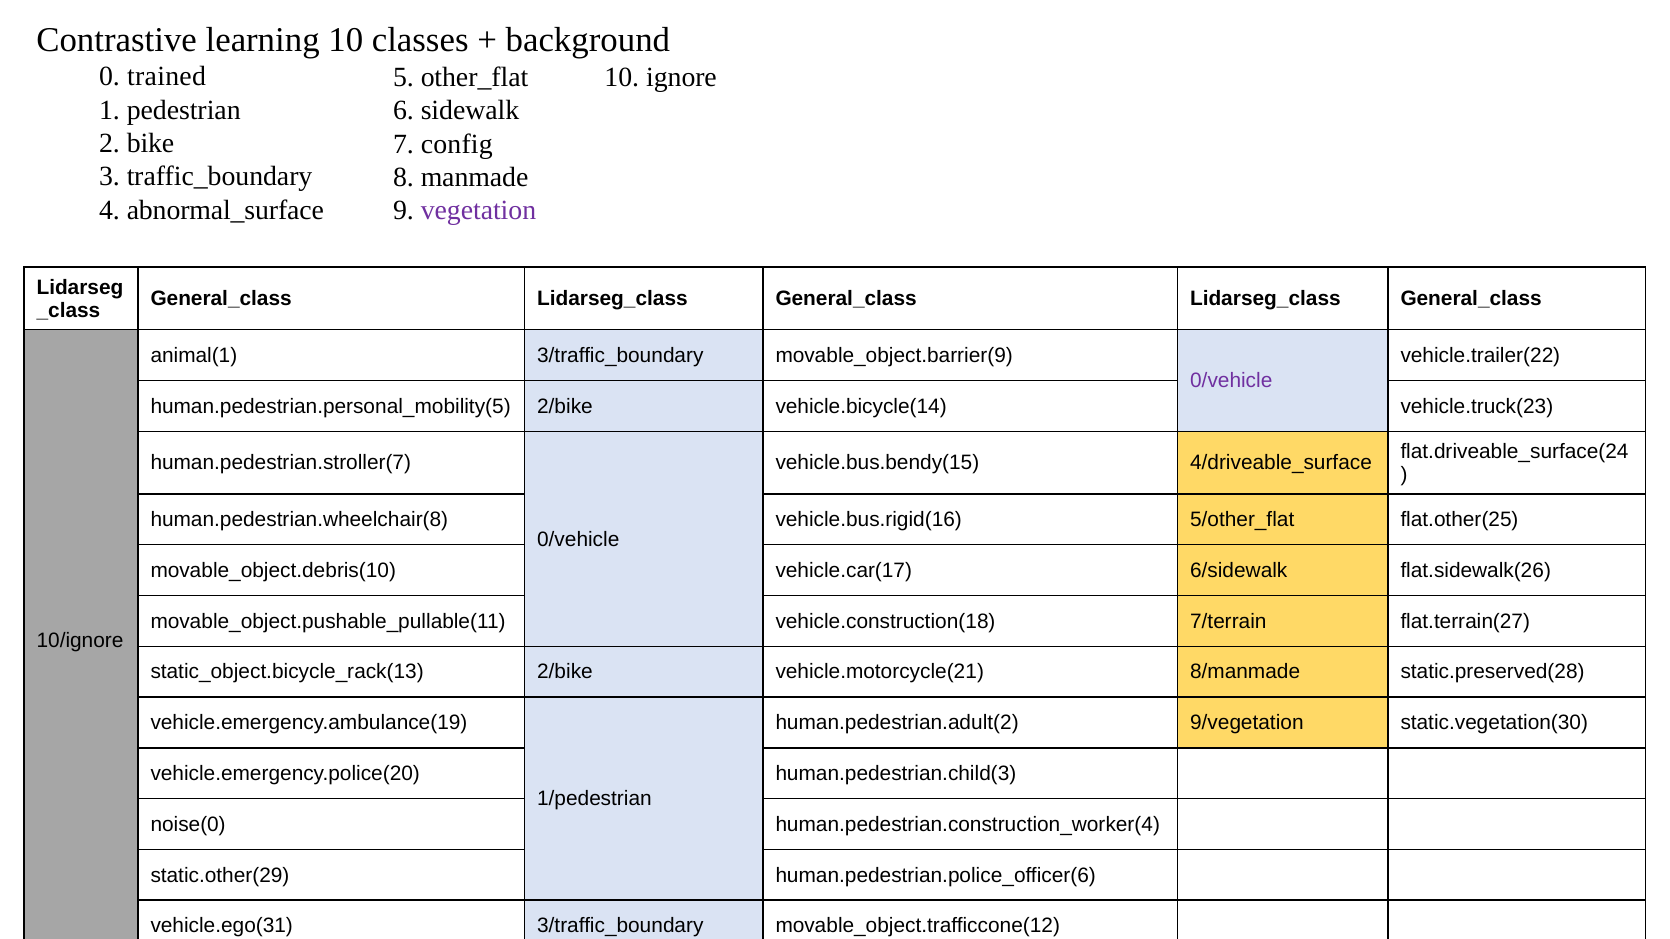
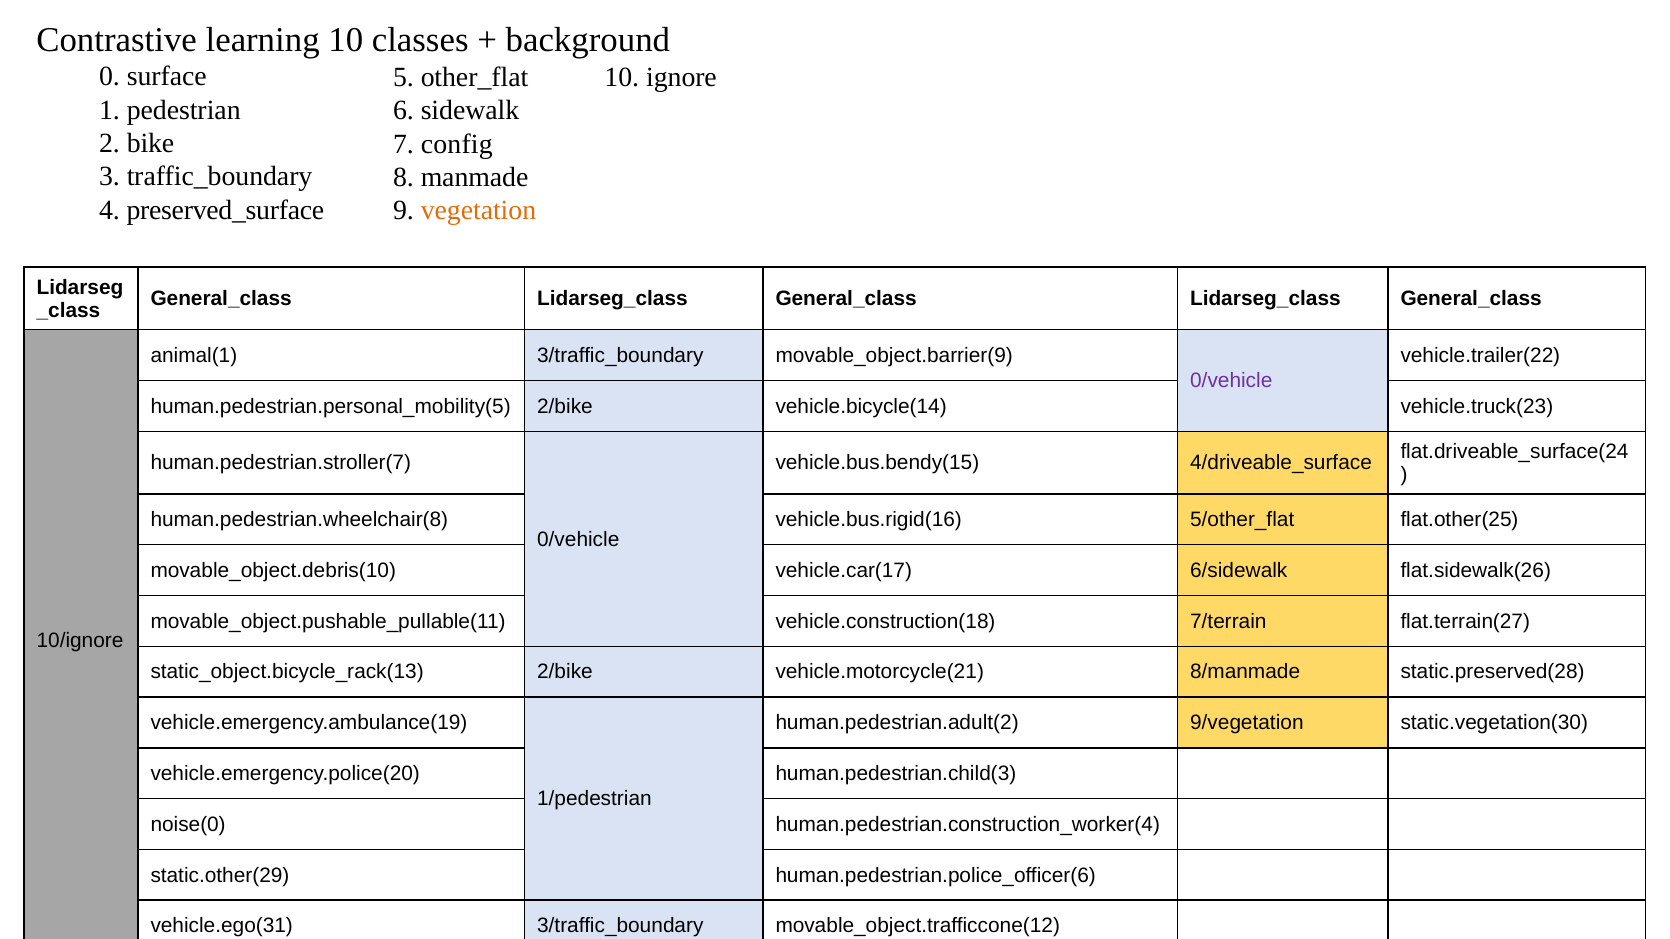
trained: trained -> surface
abnormal_surface: abnormal_surface -> preserved_surface
vegetation colour: purple -> orange
